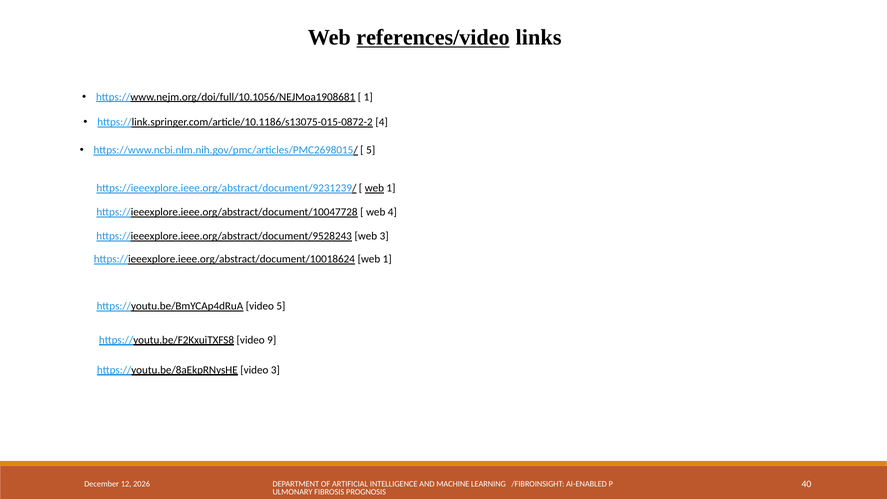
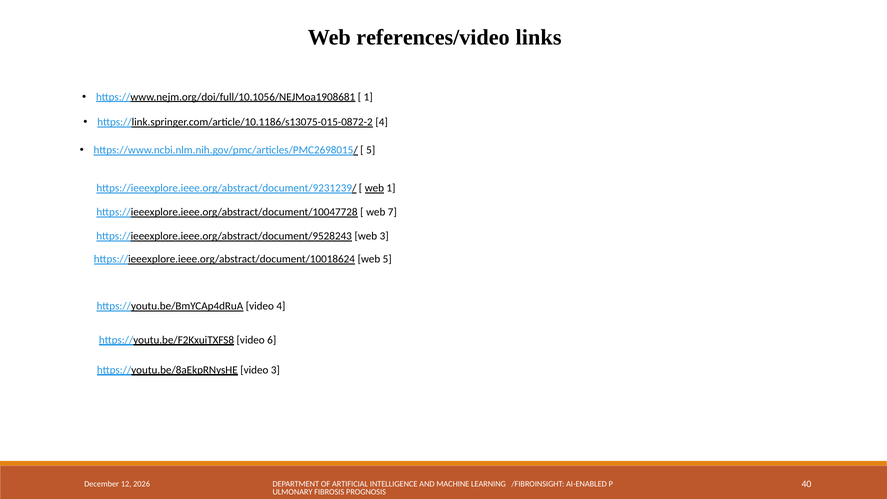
references/video underline: present -> none
web 4: 4 -> 7
https://ieeexplore.ieee.org/abstract/document/10018624 web 1: 1 -> 5
video 5: 5 -> 4
9: 9 -> 6
